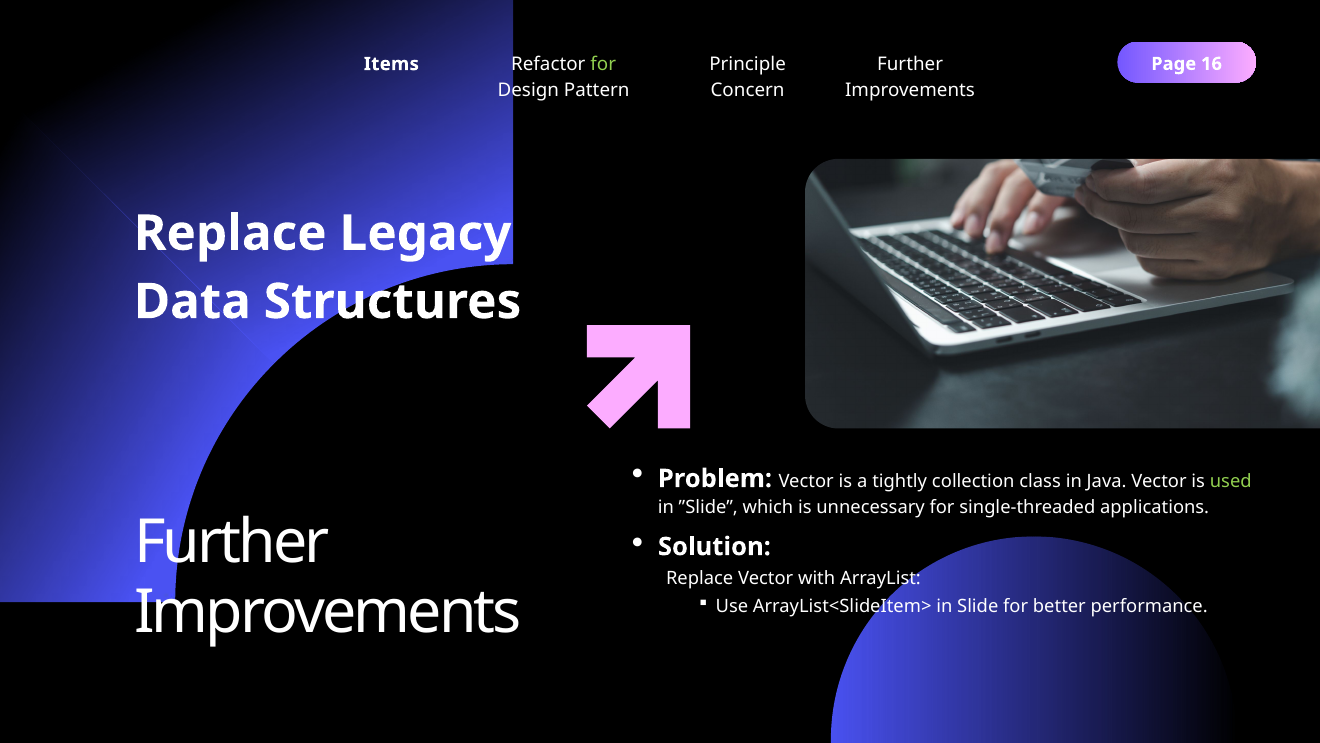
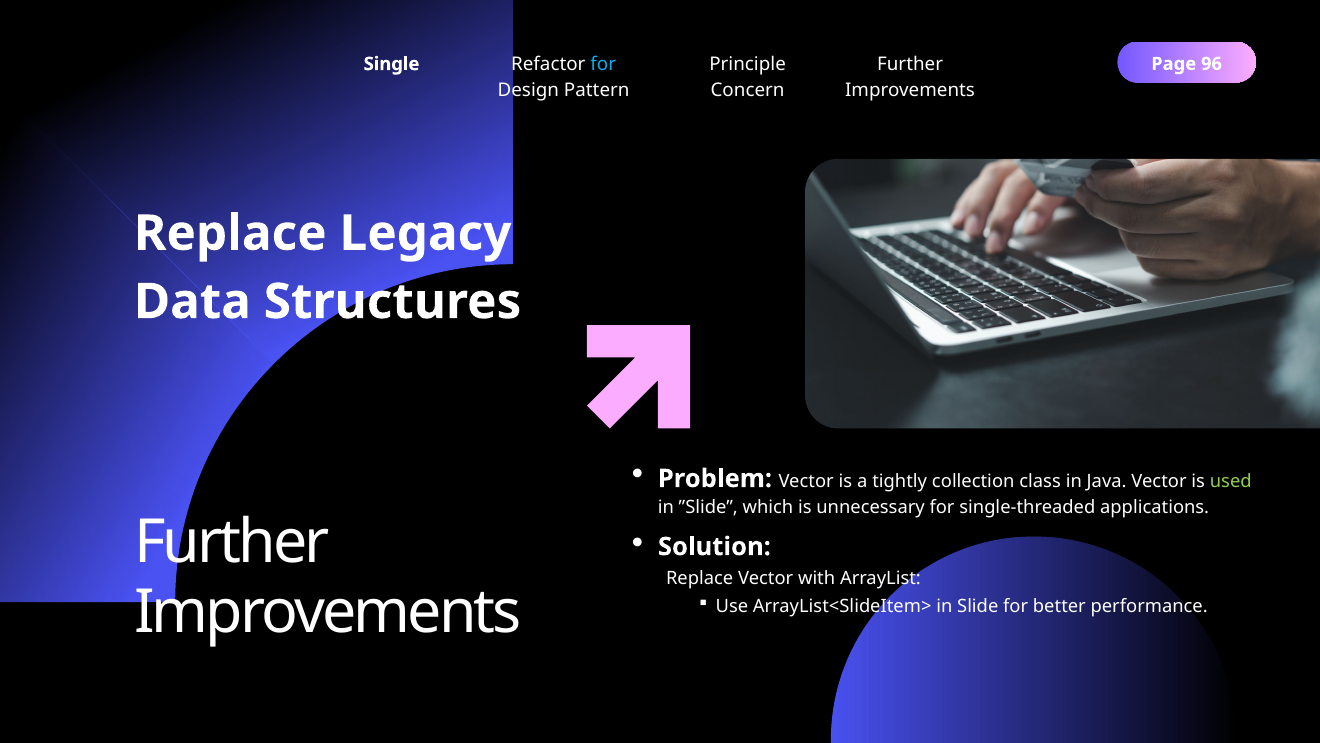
16: 16 -> 96
Items: Items -> Single
for at (603, 64) colour: light green -> light blue
